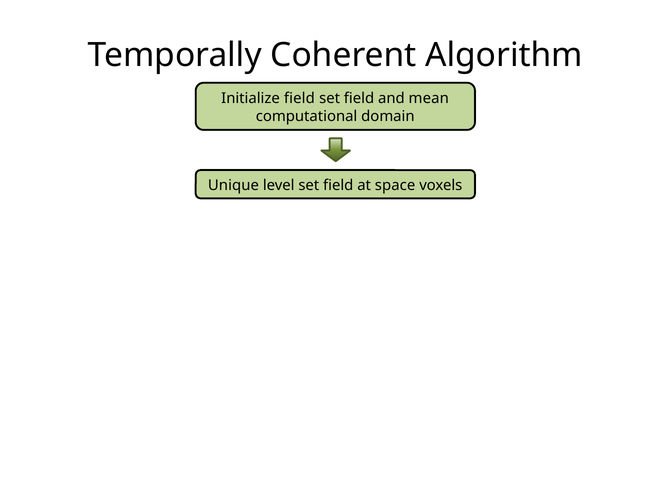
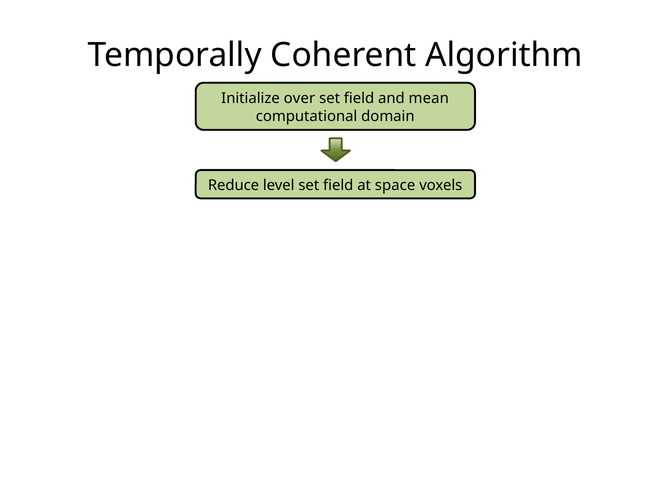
Initialize field: field -> over
Unique: Unique -> Reduce
